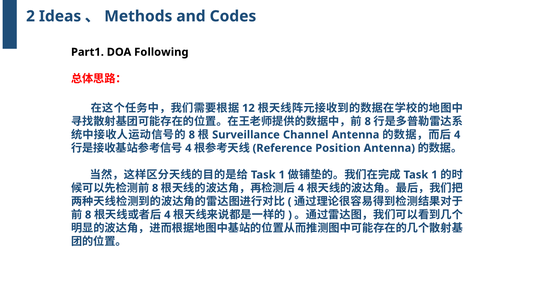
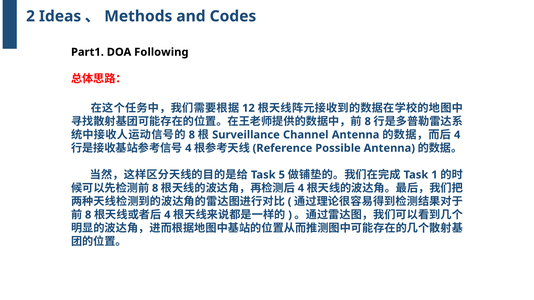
Position: Position -> Possible
1 at (282, 175): 1 -> 5
